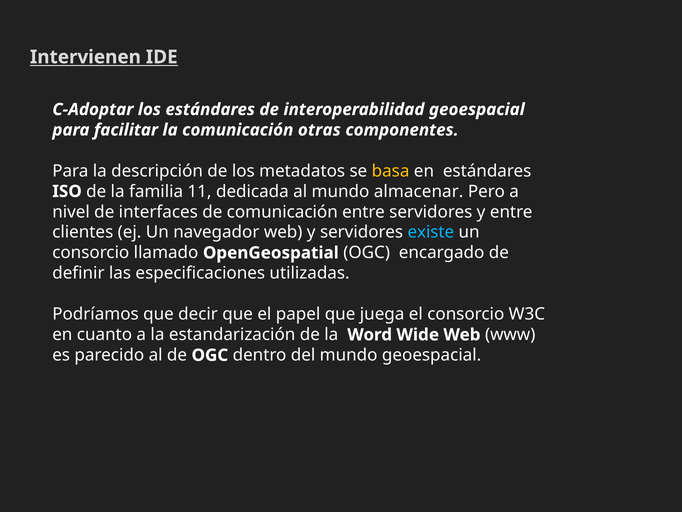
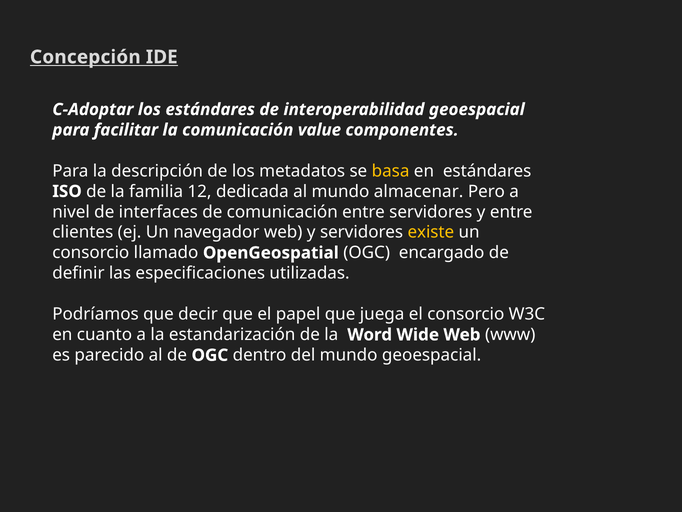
Intervienen: Intervienen -> Concepción
otras: otras -> value
11: 11 -> 12
existe colour: light blue -> yellow
